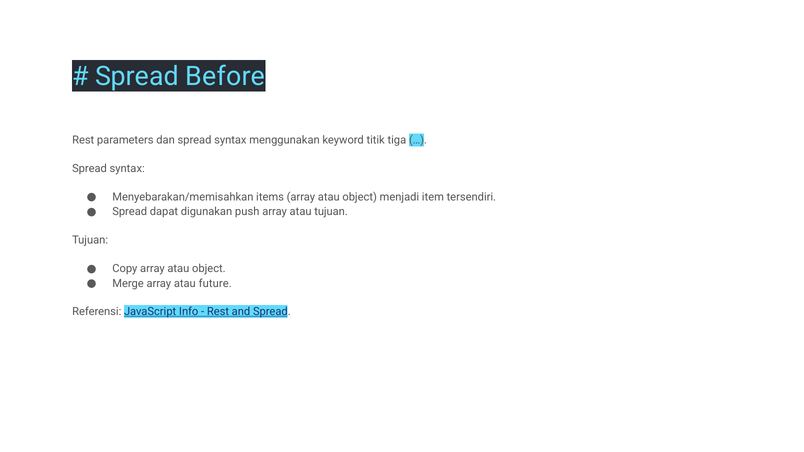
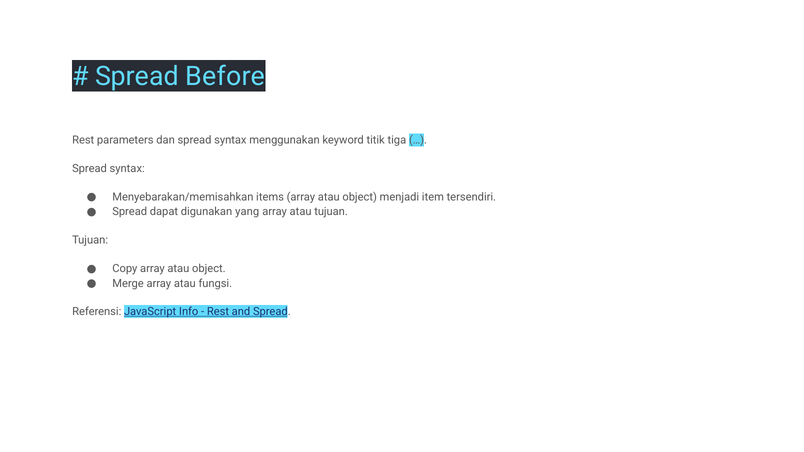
push: push -> yang
future: future -> fungsi
